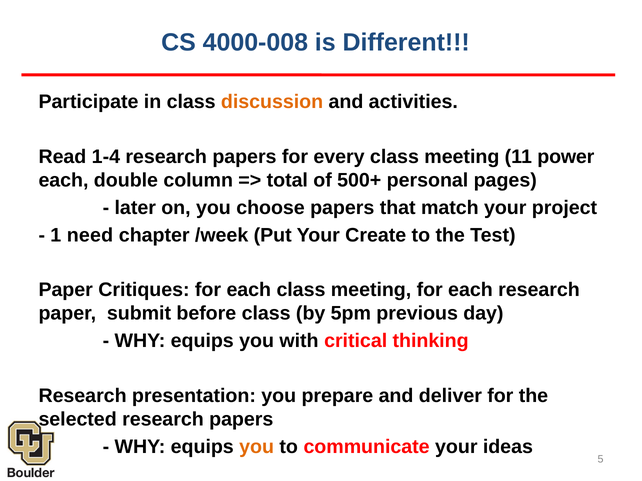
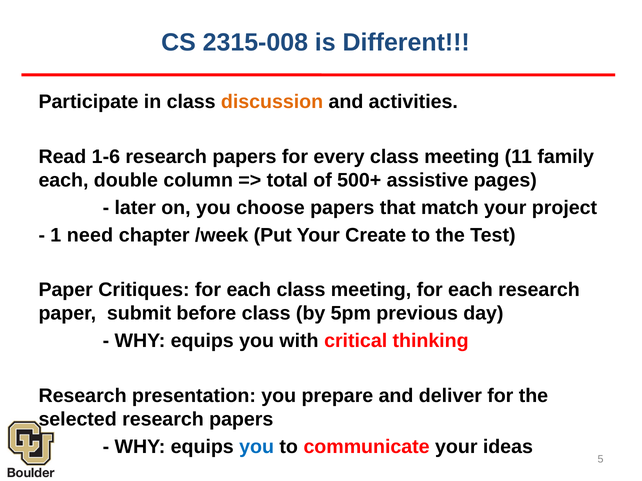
4000-008: 4000-008 -> 2315-008
1-4: 1-4 -> 1-6
power: power -> family
personal: personal -> assistive
you at (257, 447) colour: orange -> blue
